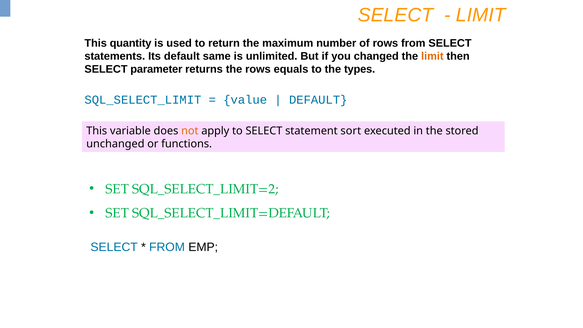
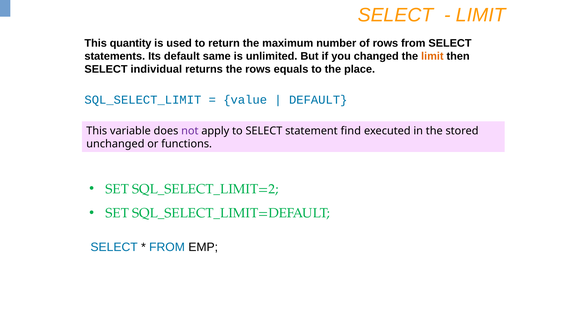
parameter: parameter -> individual
types: types -> place
not colour: orange -> purple
sort: sort -> find
